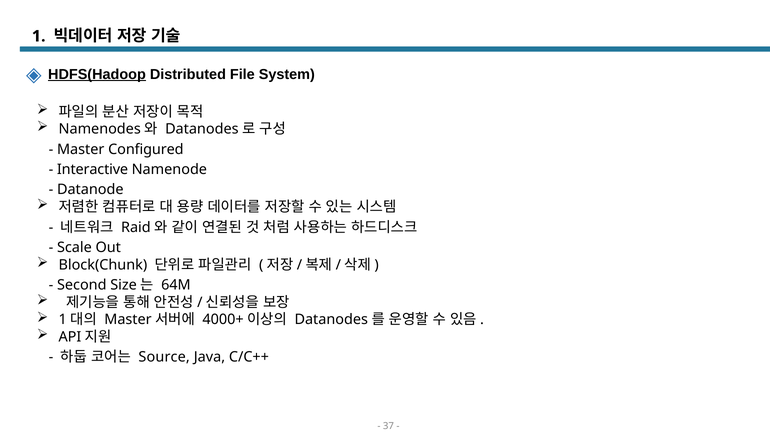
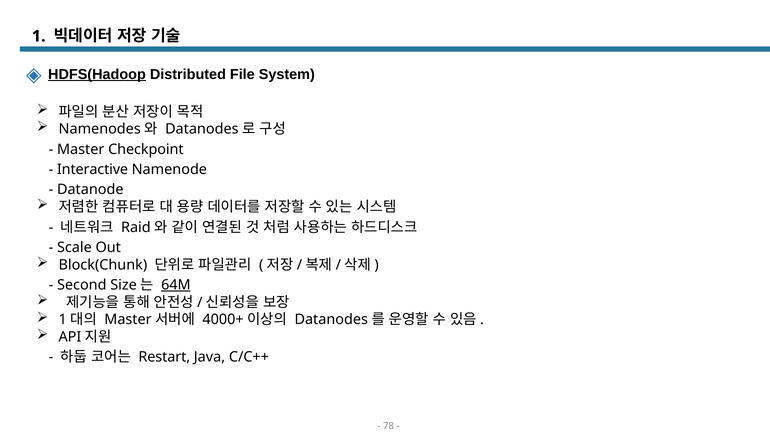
Configured: Configured -> Checkpoint
64M underline: none -> present
Source: Source -> Restart
37: 37 -> 78
